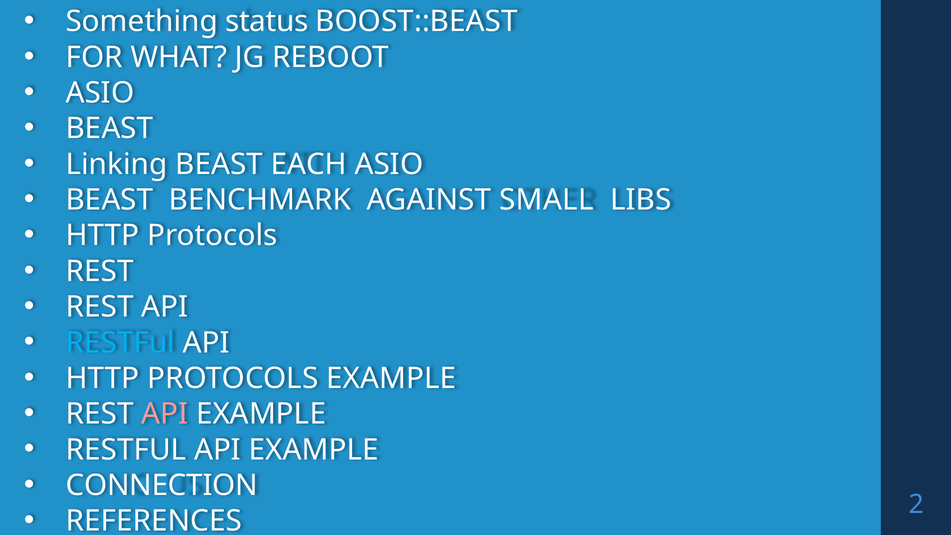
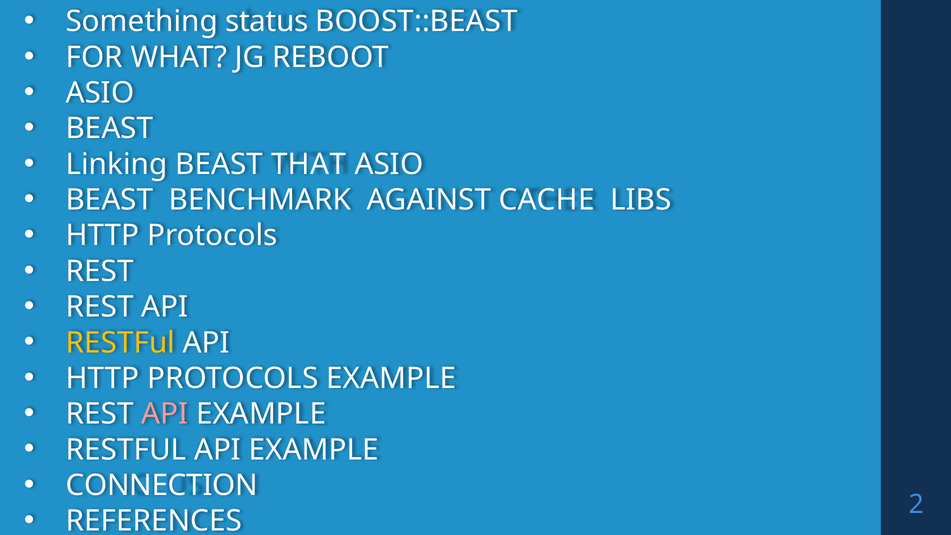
EACH: EACH -> THAT
SMALL: SMALL -> CACHE
RESTFul at (120, 343) colour: light blue -> yellow
